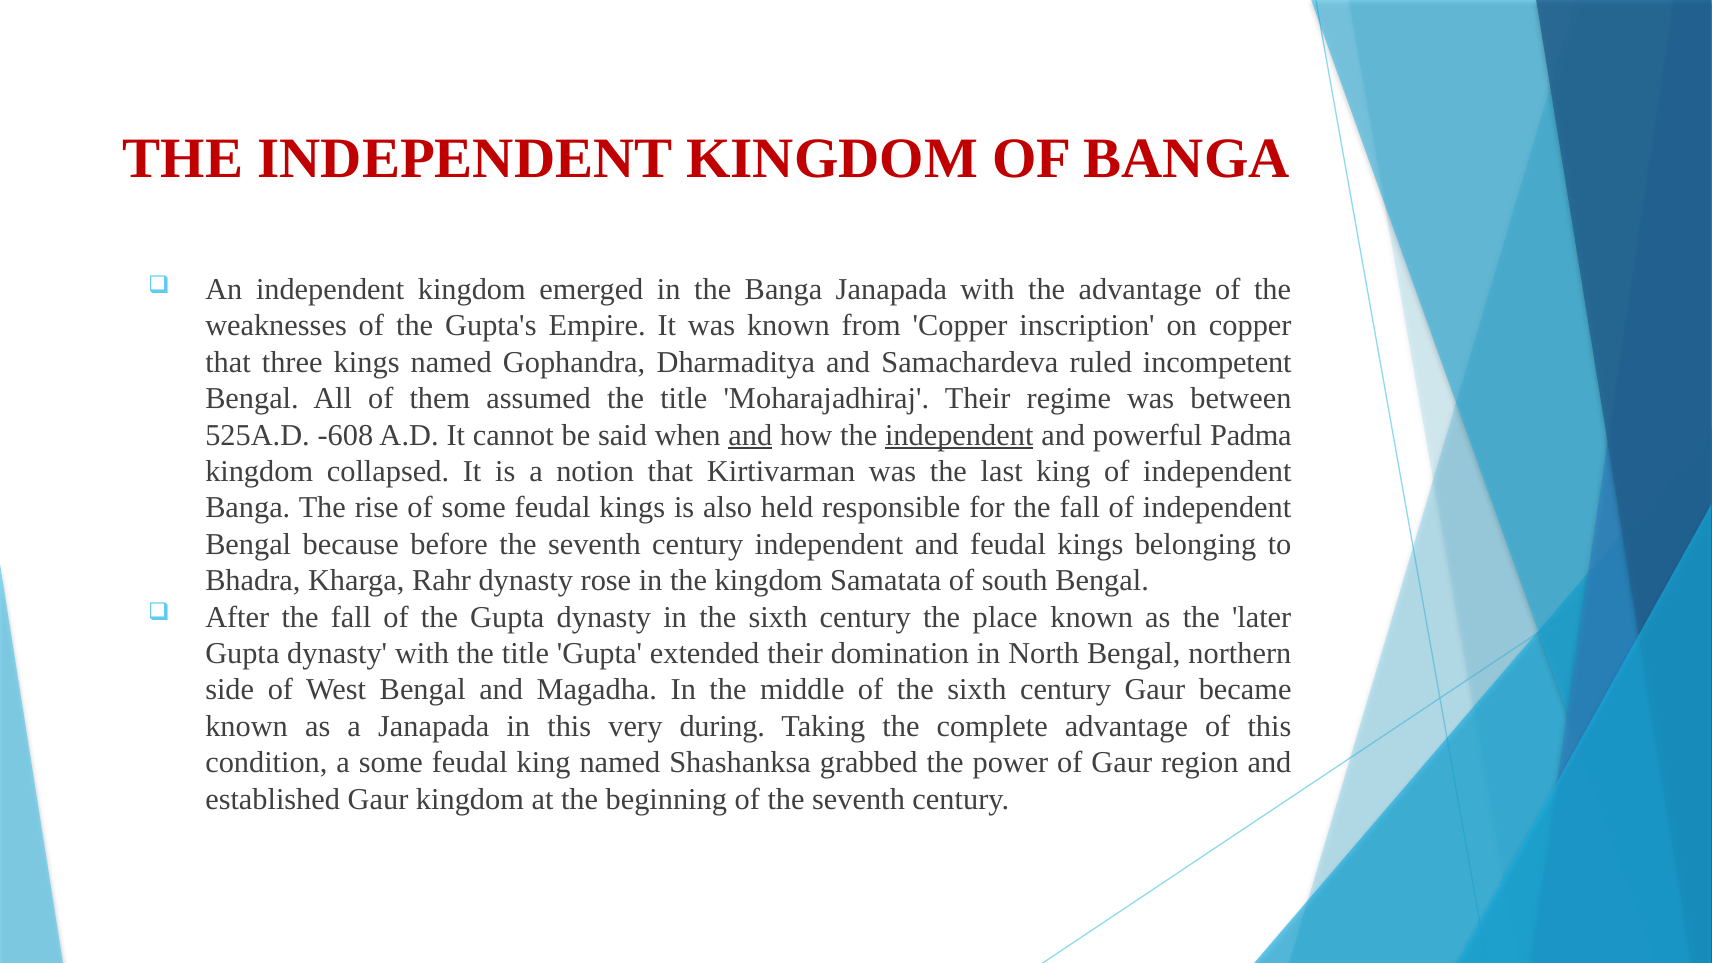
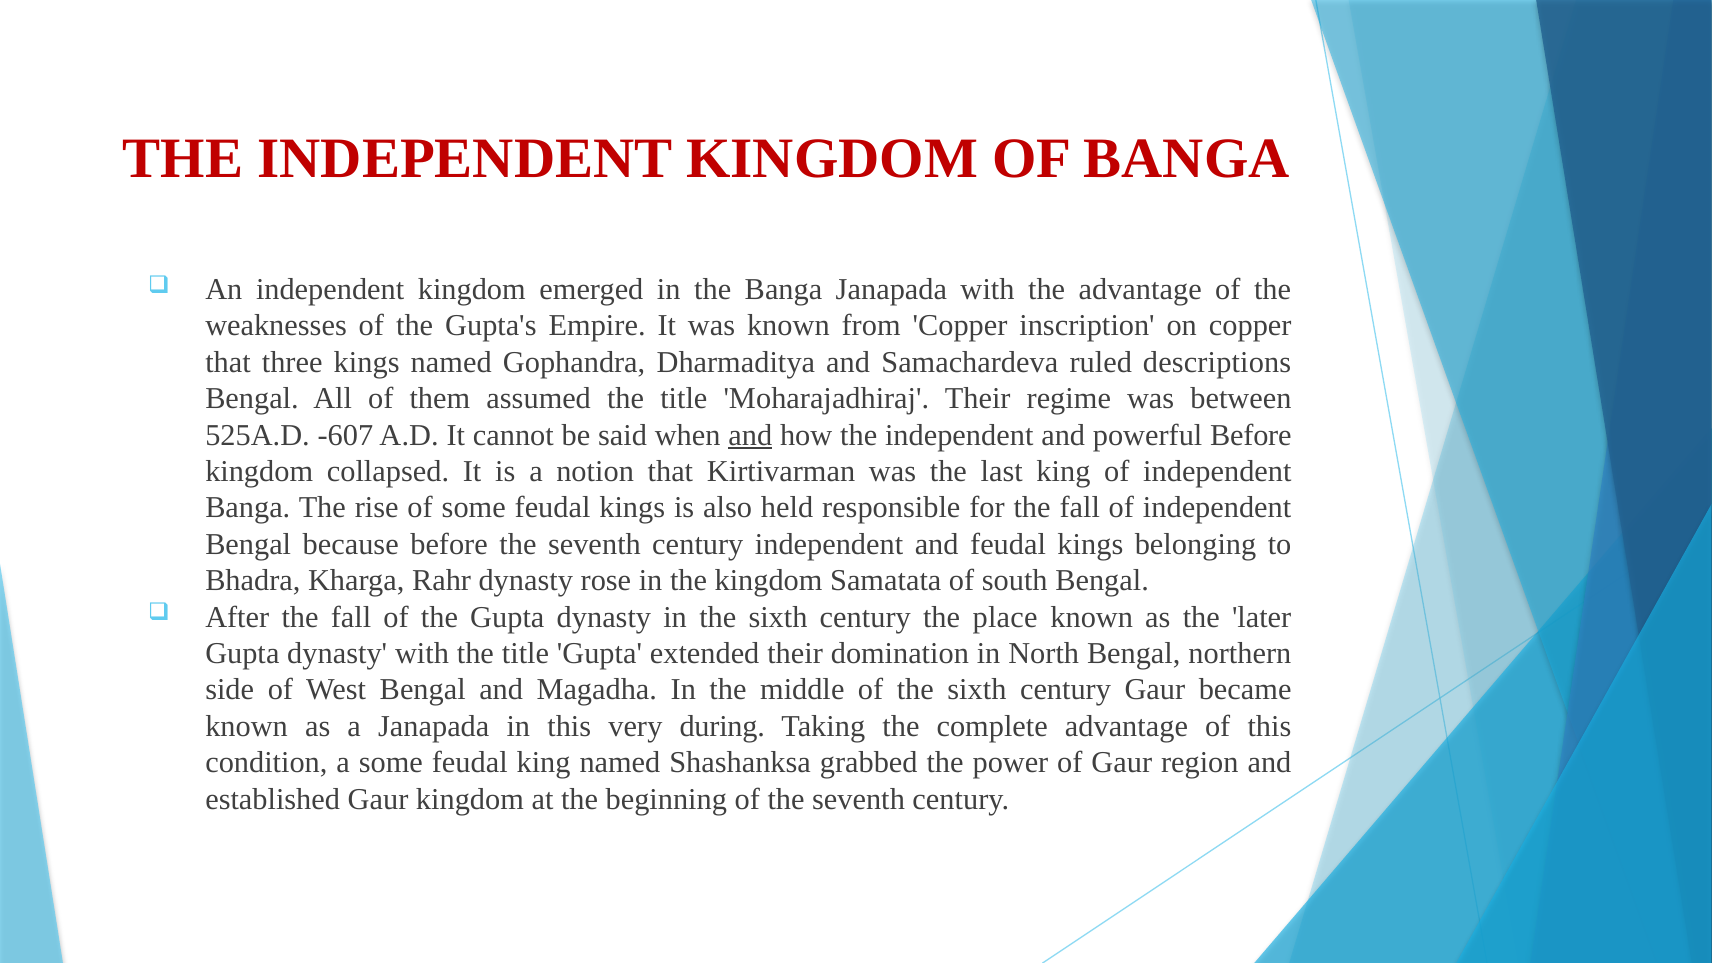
incompetent: incompetent -> descriptions
-608: -608 -> -607
independent at (959, 435) underline: present -> none
powerful Padma: Padma -> Before
